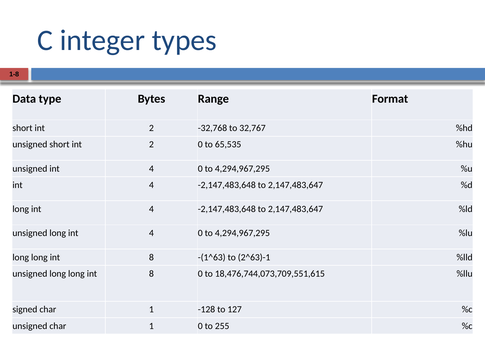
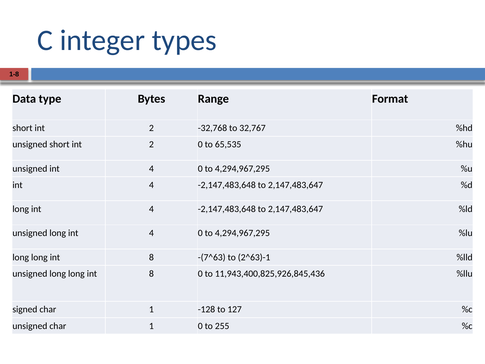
-(1^63: -(1^63 -> -(7^63
18,476,744,073,709,551,615: 18,476,744,073,709,551,615 -> 11,943,400,825,926,845,436
